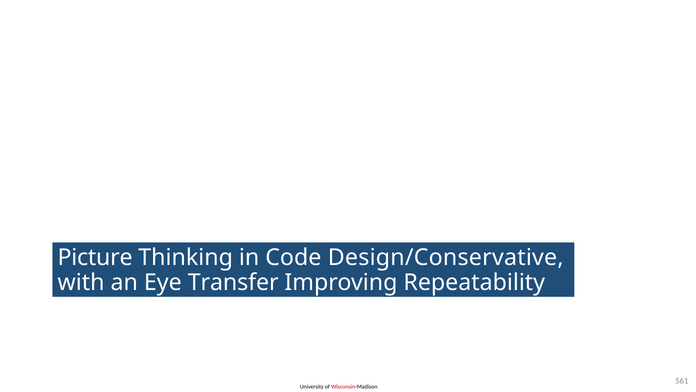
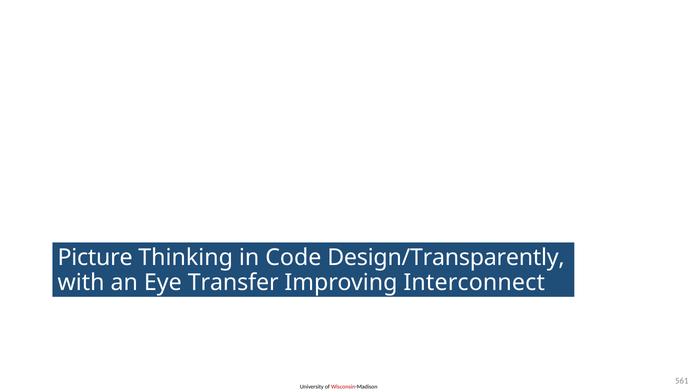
Design/Conservative: Design/Conservative -> Design/Transparently
Repeatability: Repeatability -> Interconnect
